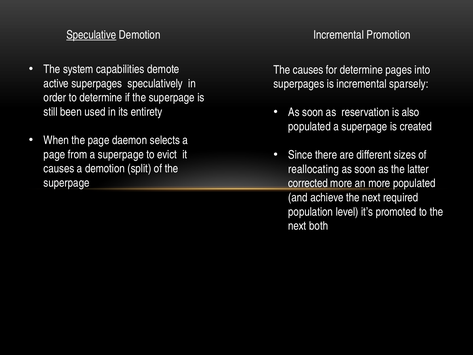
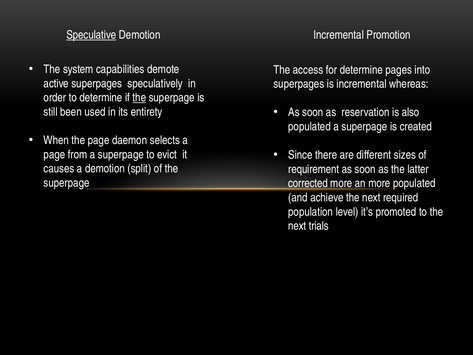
The causes: causes -> access
sparsely: sparsely -> whereas
the at (139, 98) underline: none -> present
reallocating: reallocating -> requirement
both: both -> trials
